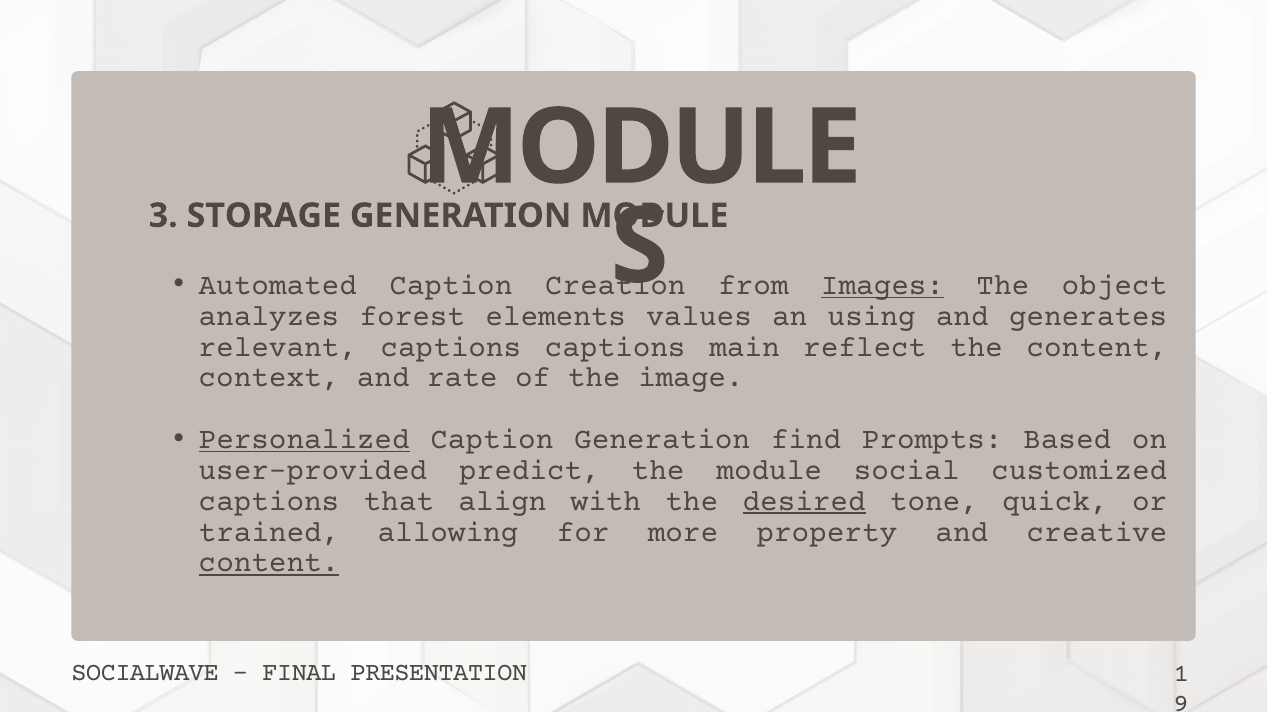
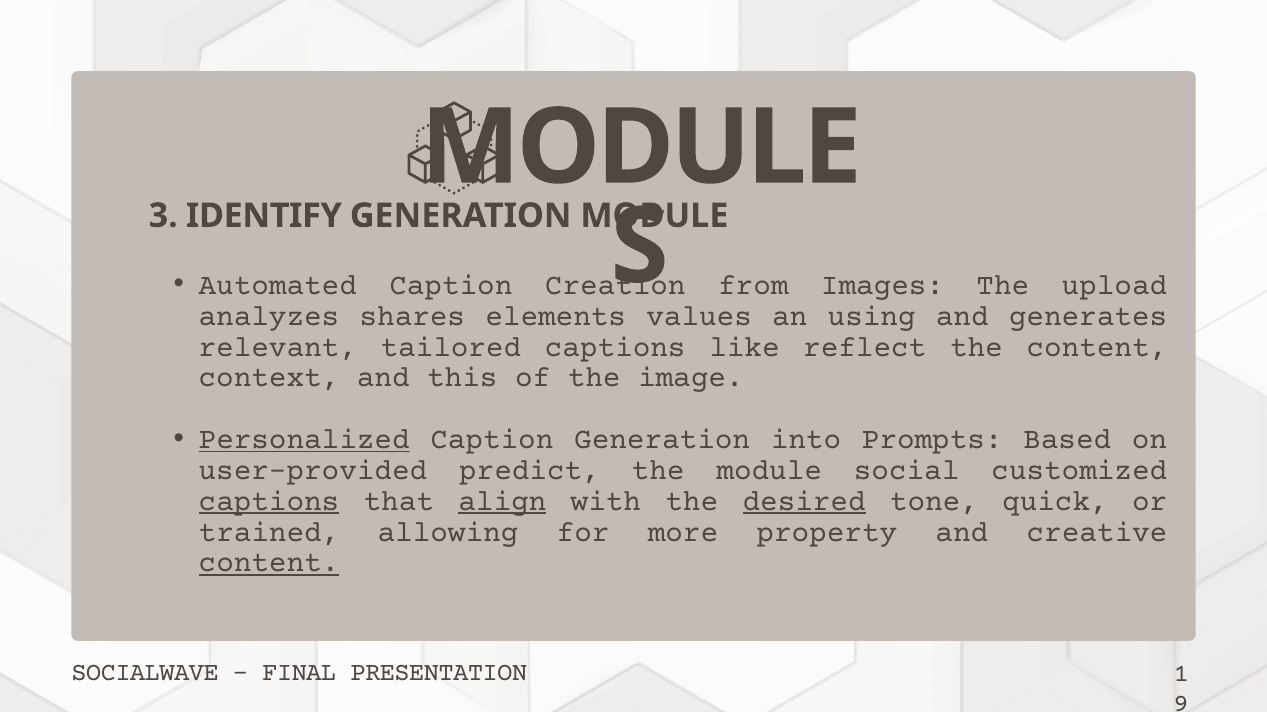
STORAGE: STORAGE -> IDENTIFY
Images underline: present -> none
object: object -> upload
forest: forest -> shares
relevant captions: captions -> tailored
main: main -> like
rate: rate -> this
find: find -> into
captions at (269, 501) underline: none -> present
align underline: none -> present
